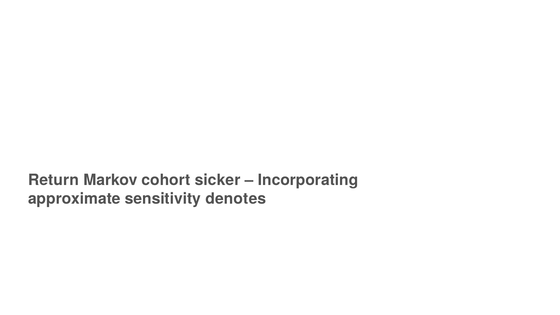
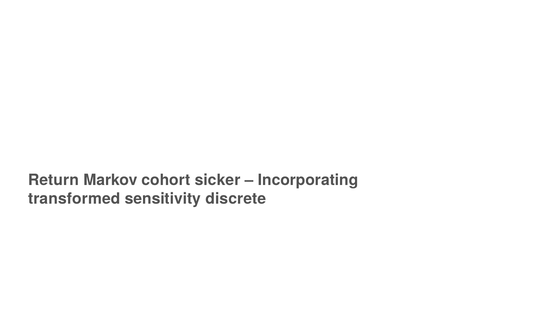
approximate: approximate -> transformed
denotes: denotes -> discrete
